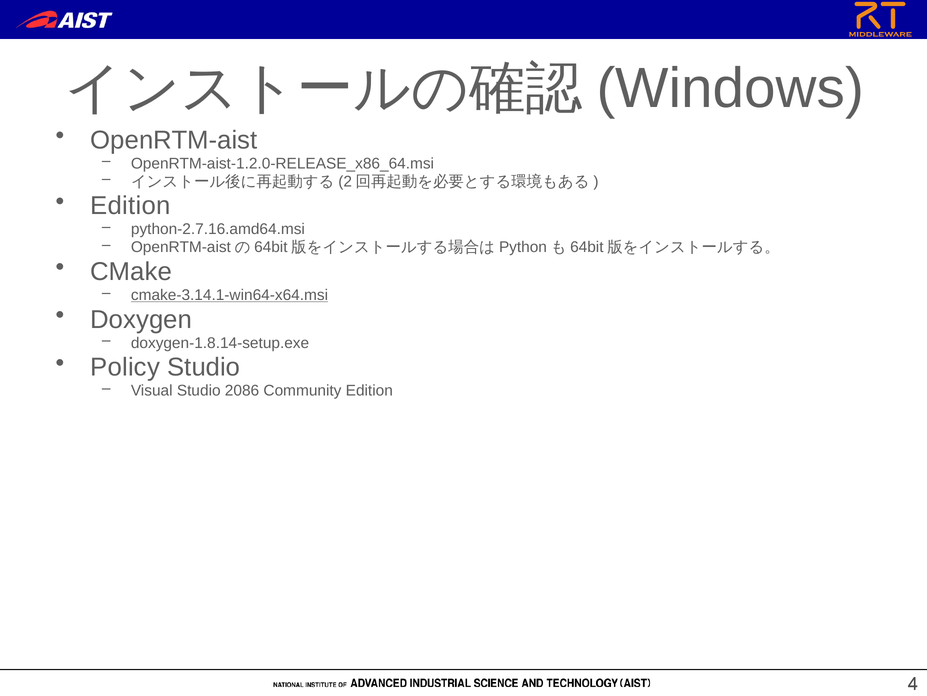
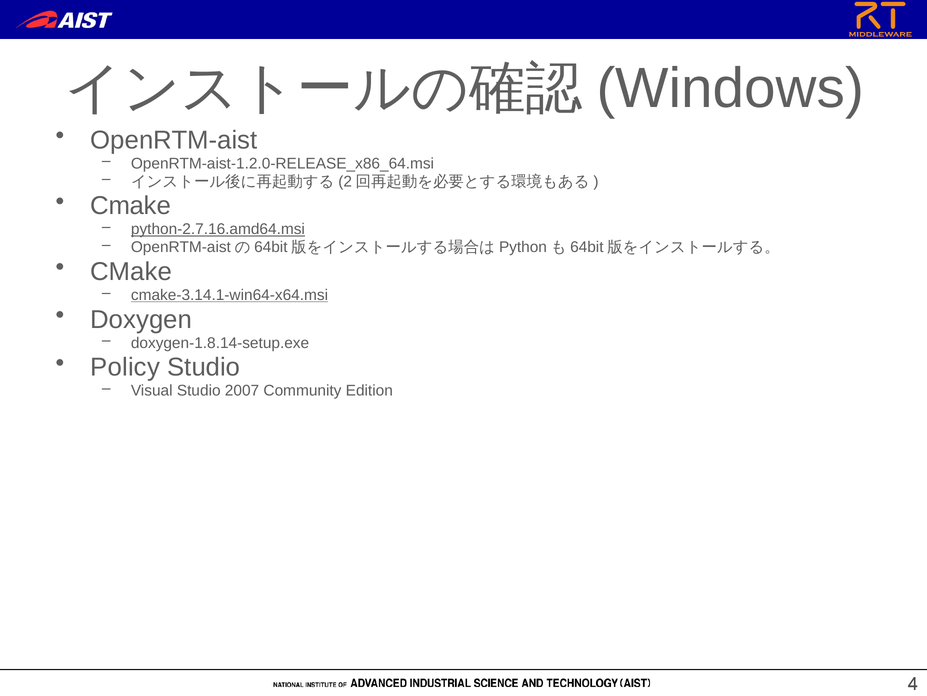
Edition at (130, 206): Edition -> Cmake
python-2.7.16.amd64.msi underline: none -> present
2086: 2086 -> 2007
